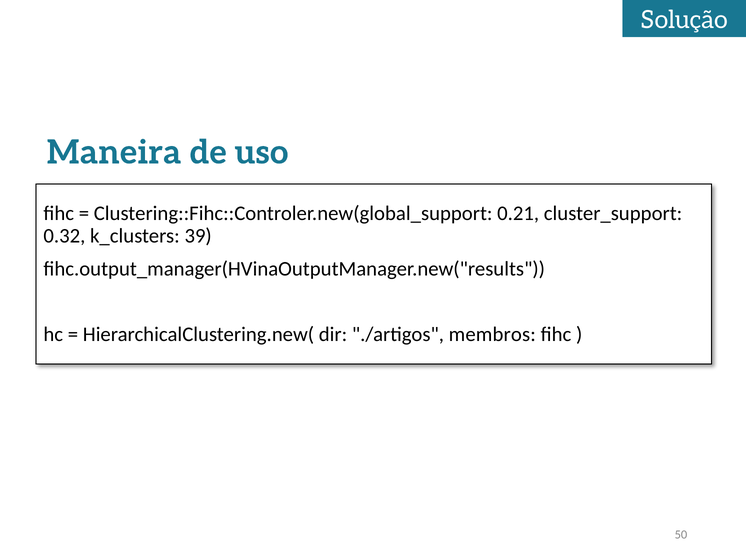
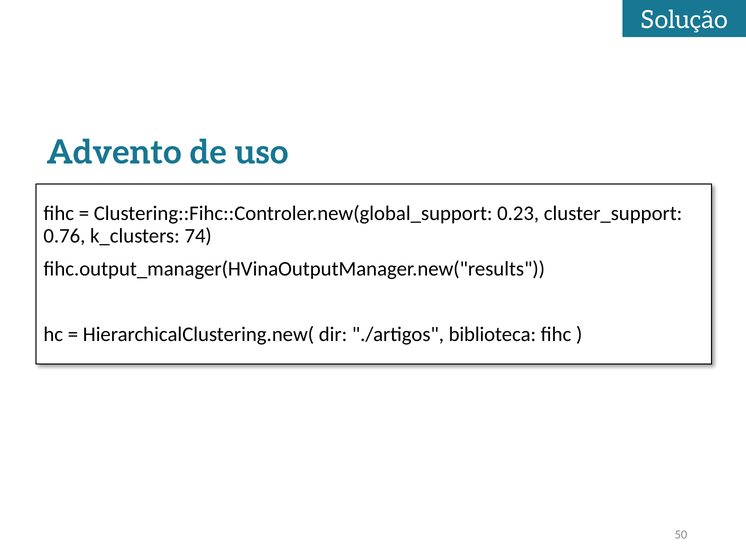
Maneira: Maneira -> Advento
0.21: 0.21 -> 0.23
0.32: 0.32 -> 0.76
39: 39 -> 74
membros: membros -> biblioteca
